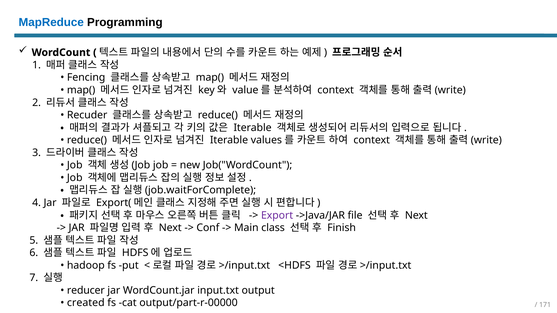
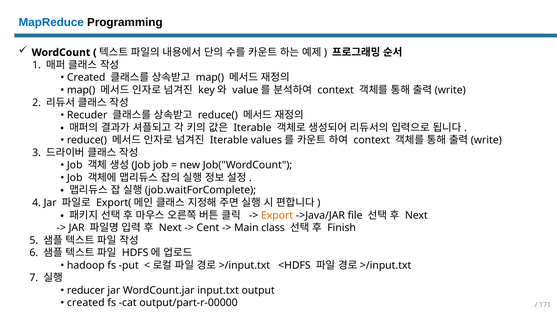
Fencing at (86, 78): Fencing -> Created
Export colour: purple -> orange
Conf: Conf -> Cent
